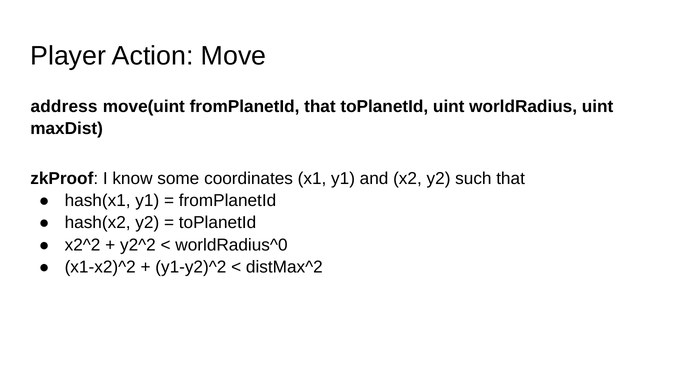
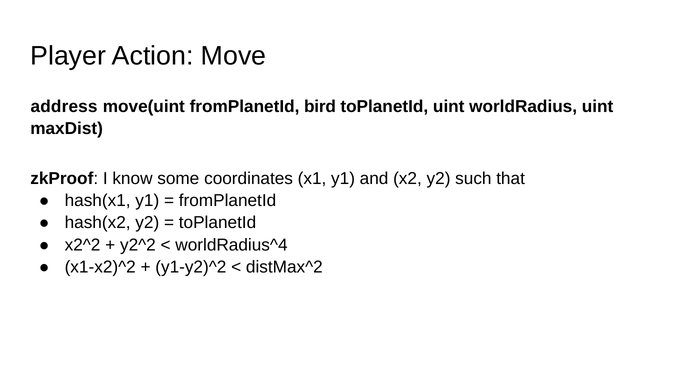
fromPlanetId that: that -> bird
worldRadius^0: worldRadius^0 -> worldRadius^4
